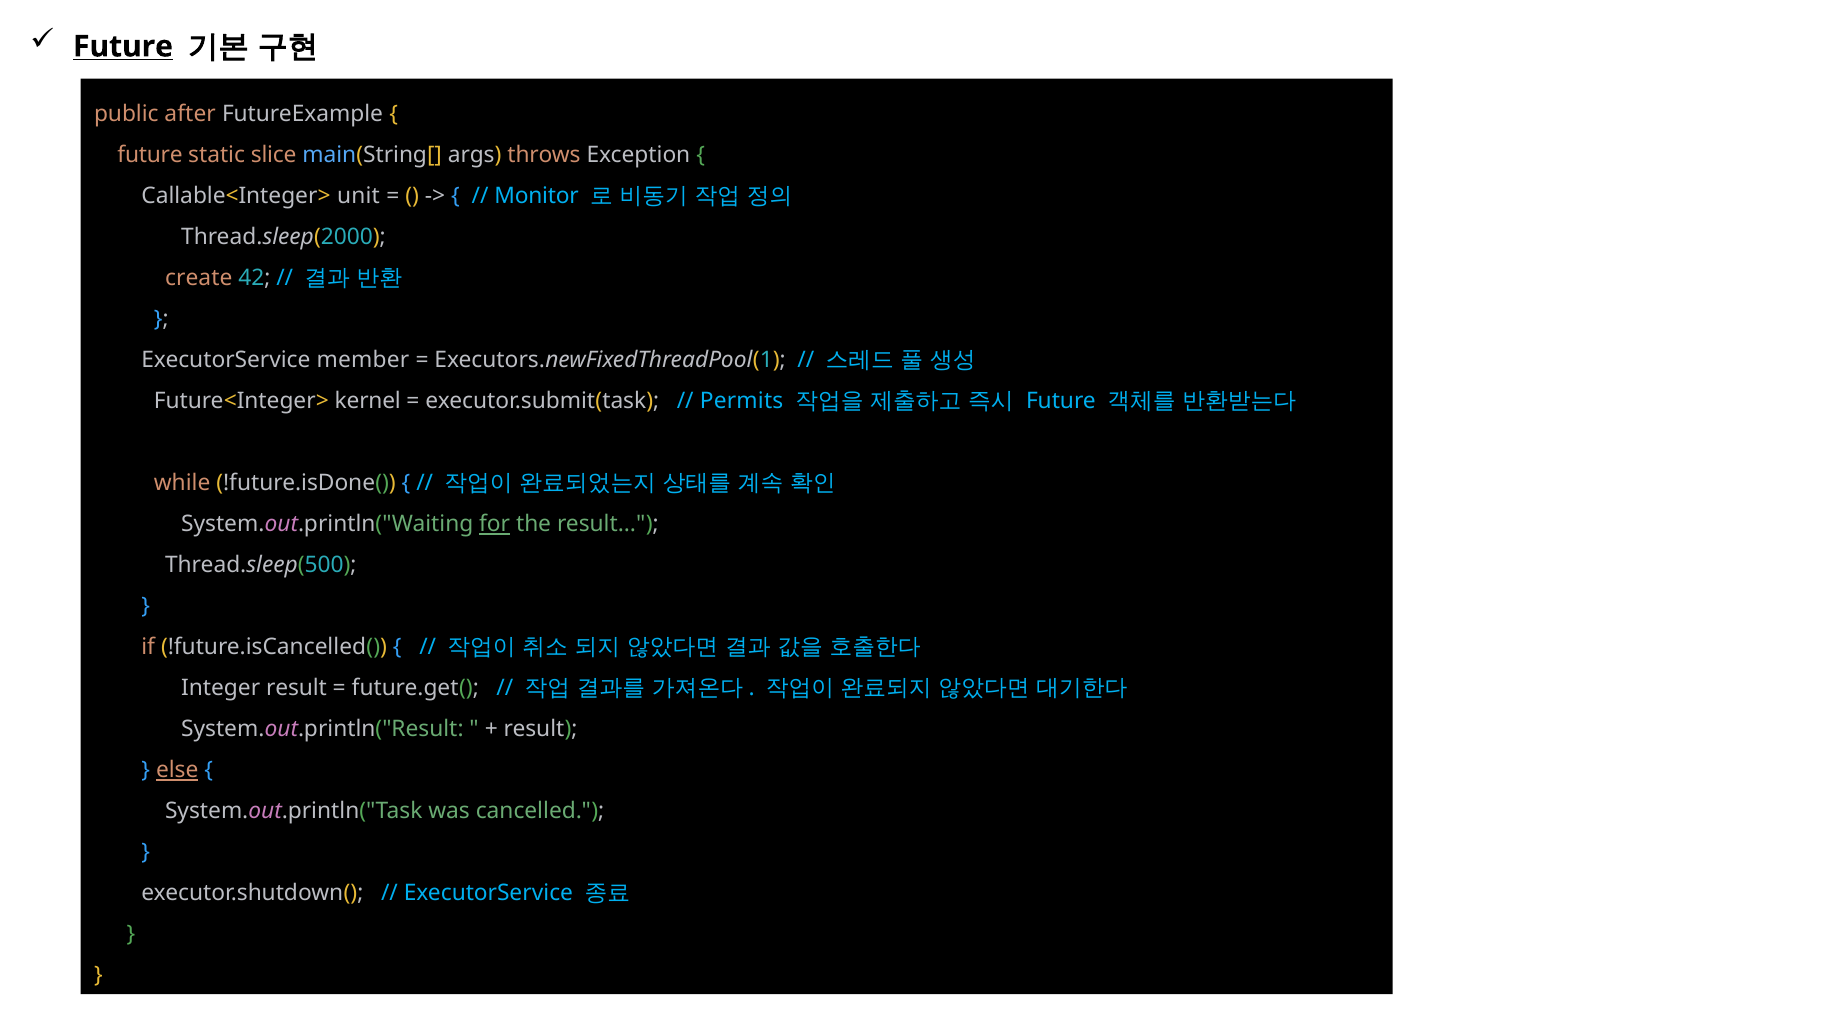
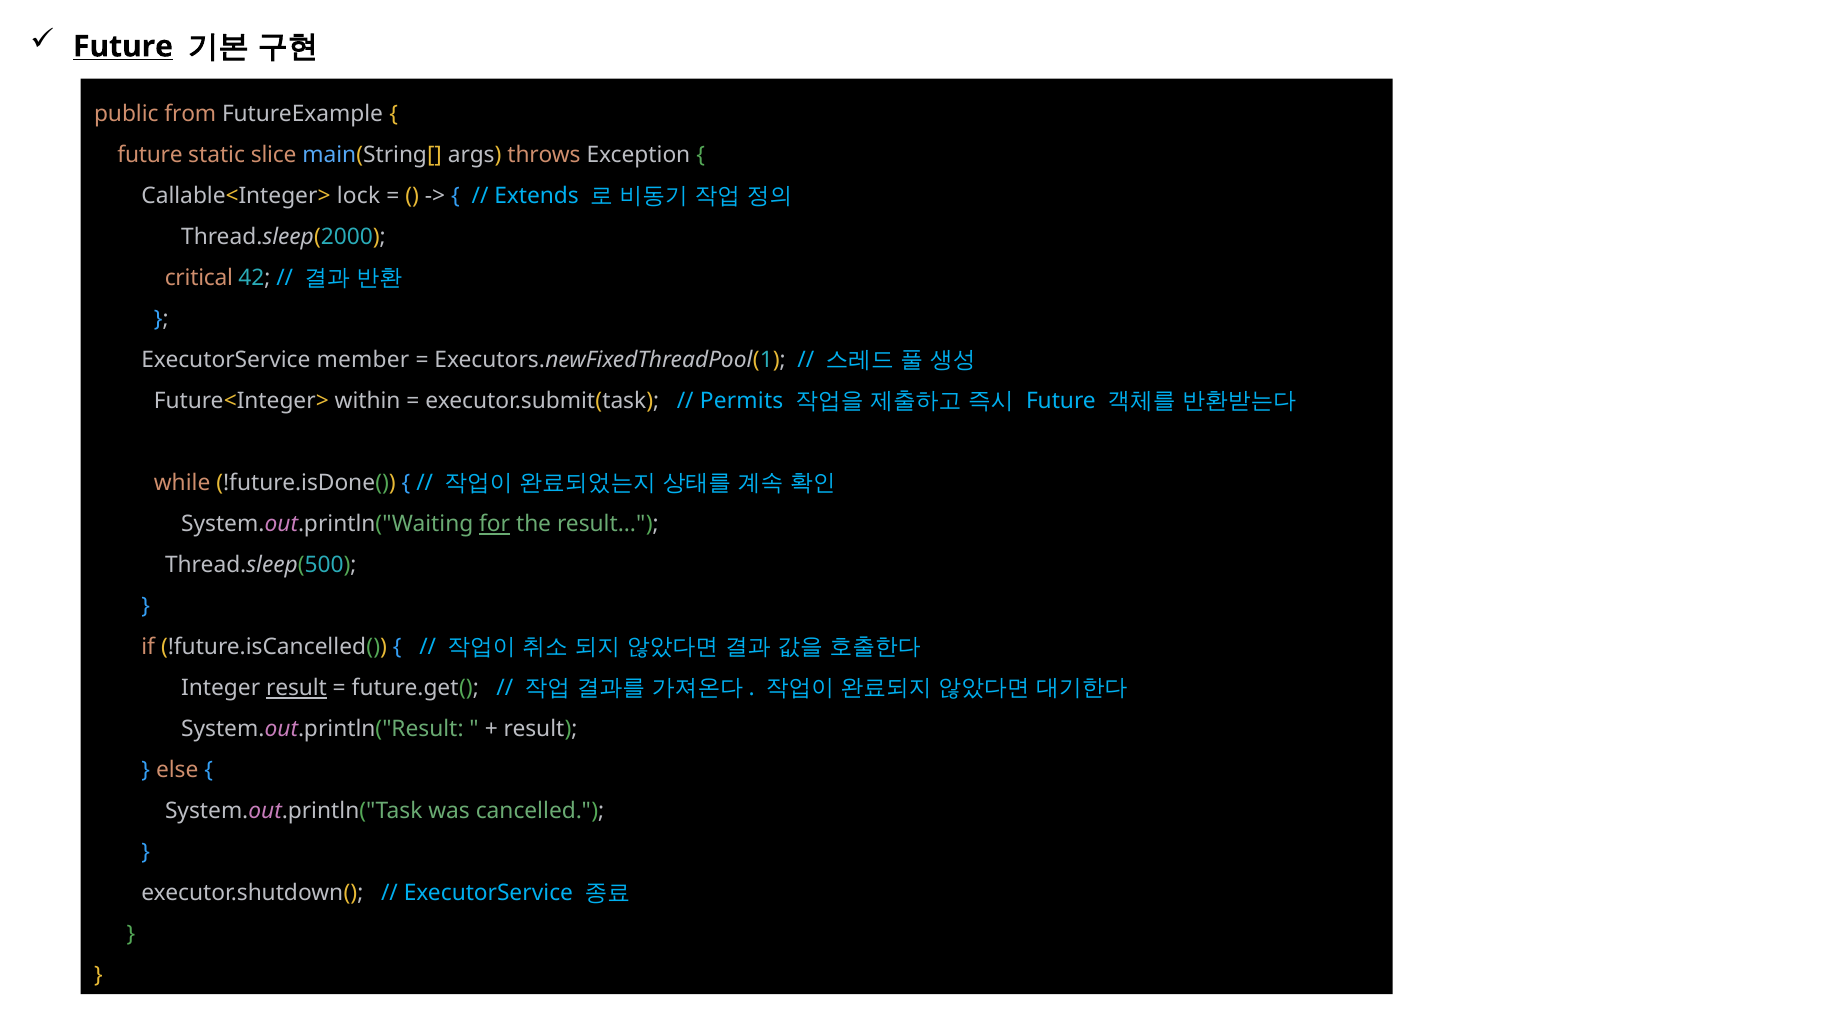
after: after -> from
unit: unit -> lock
Monitor: Monitor -> Extends
create: create -> critical
kernel: kernel -> within
result at (296, 688) underline: none -> present
else underline: present -> none
